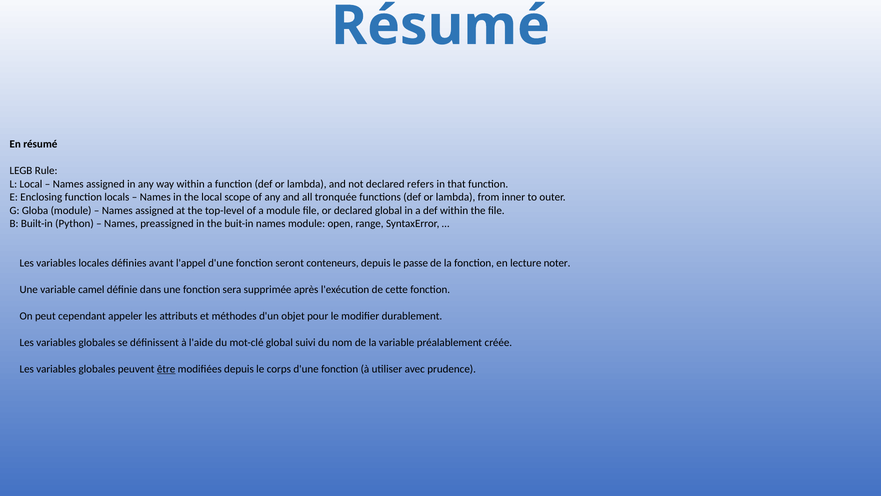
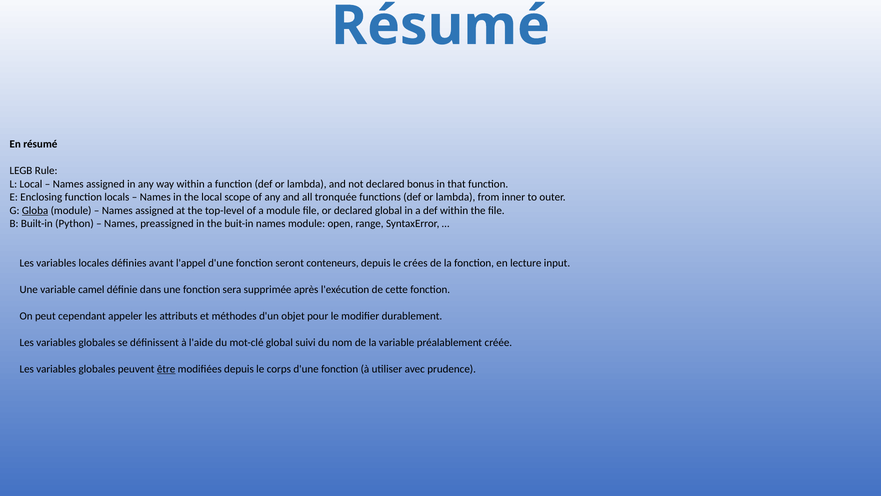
refers: refers -> bonus
Globa underline: none -> present
passe: passe -> crées
noter: noter -> input
